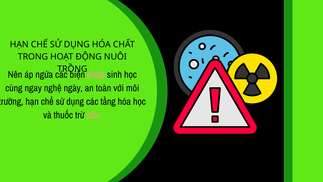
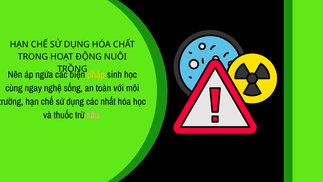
pháp colour: pink -> yellow
ngày: ngày -> sống
tầng: tầng -> nhất
